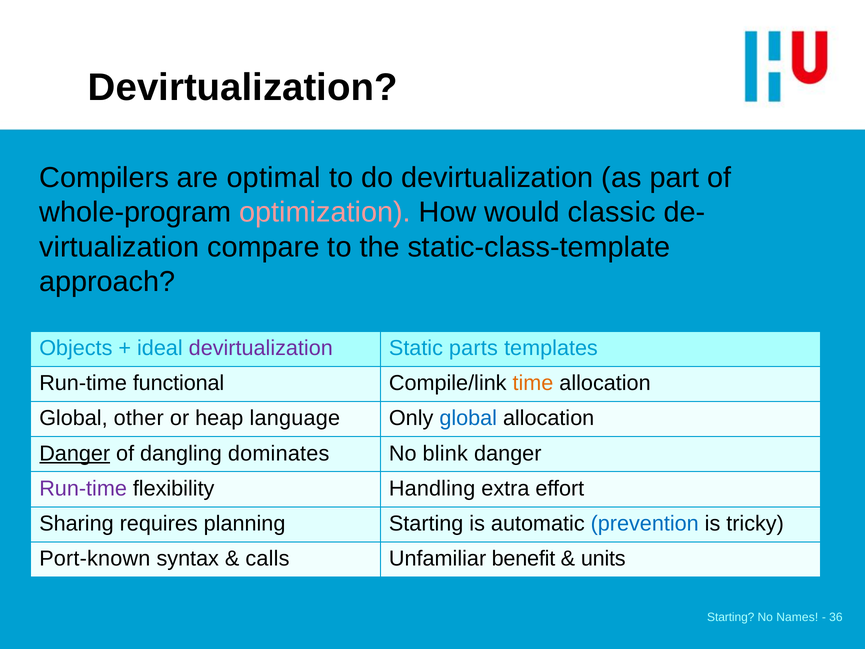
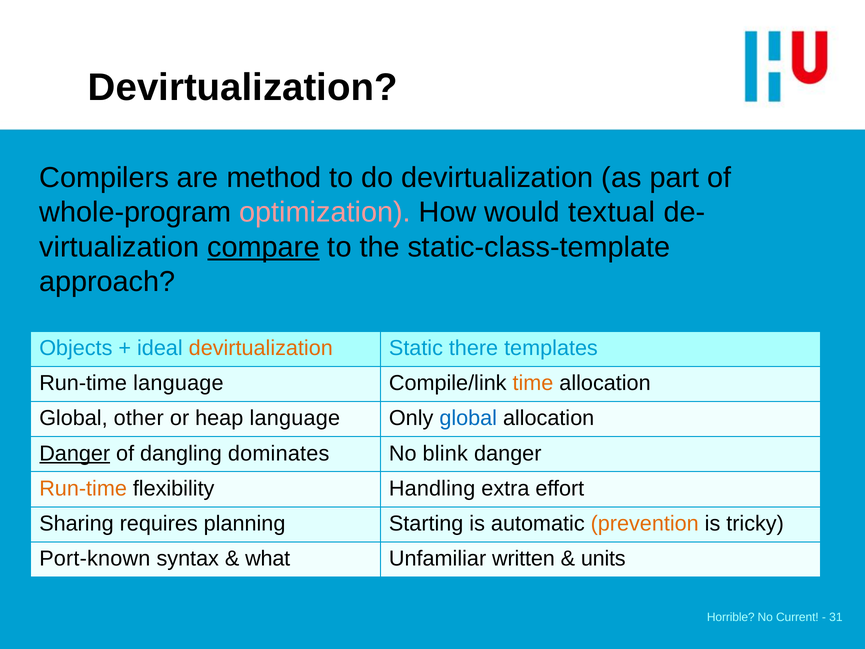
optimal: optimal -> method
classic: classic -> textual
compare underline: none -> present
devirtualization at (261, 348) colour: purple -> orange
parts: parts -> there
Run-time functional: functional -> language
Run-time at (83, 488) colour: purple -> orange
prevention colour: blue -> orange
calls: calls -> what
benefit: benefit -> written
Starting at (731, 617): Starting -> Horrible
Names: Names -> Current
36: 36 -> 31
